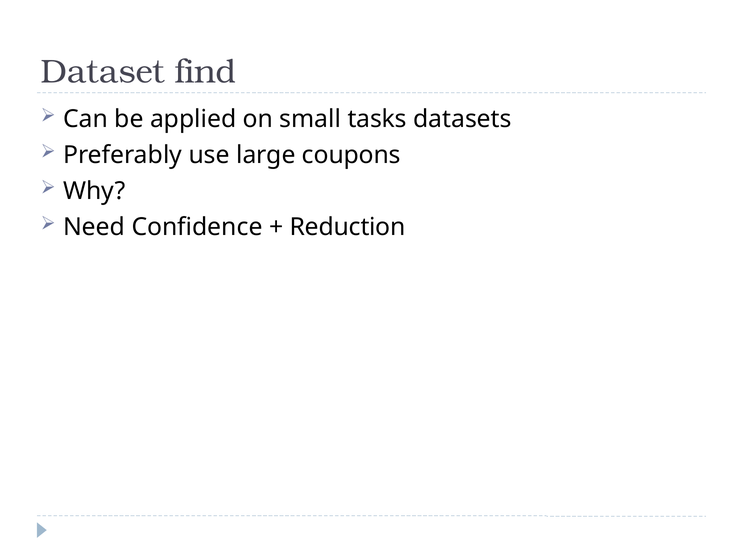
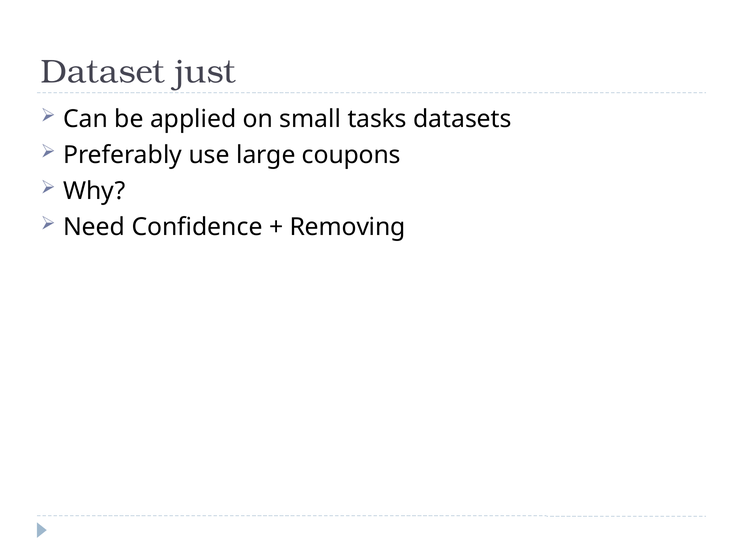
find: find -> just
Reduction: Reduction -> Removing
